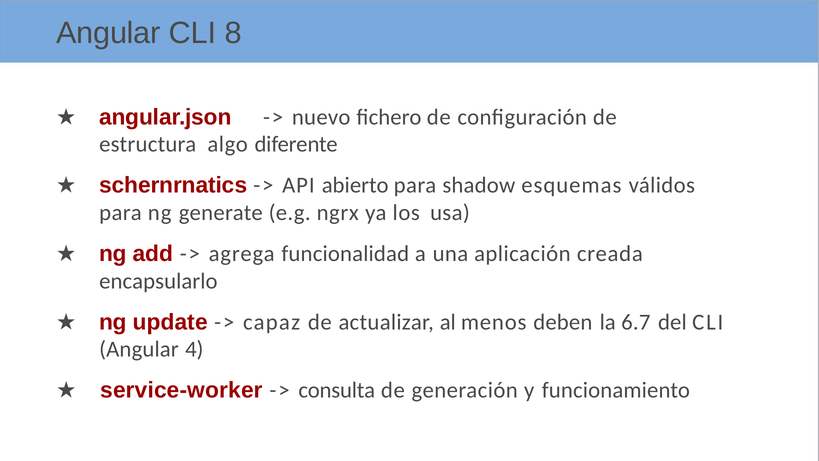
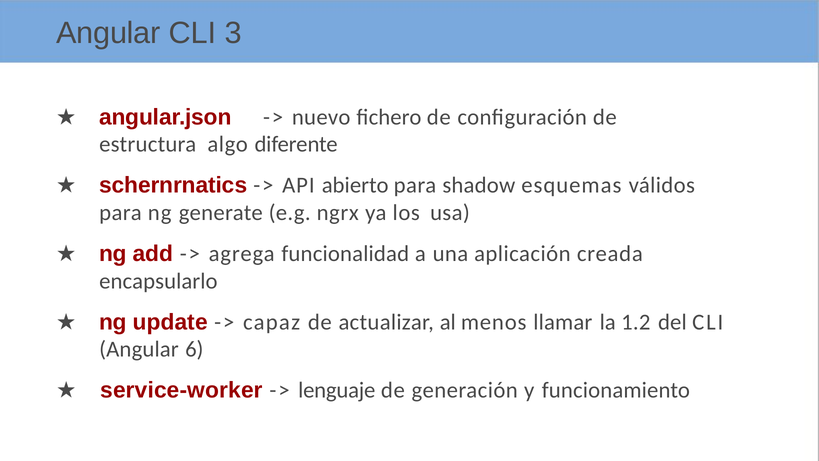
8: 8 -> 3
deben: deben -> llamar
6.7: 6.7 -> 1.2
4: 4 -> 6
consulta: consulta -> lenguaje
